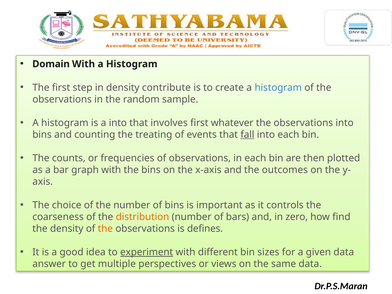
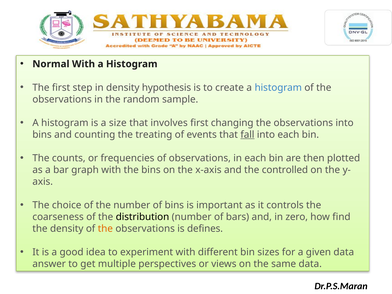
Domain: Domain -> Normal
contribute: contribute -> hypothesis
a into: into -> size
whatever: whatever -> changing
outcomes: outcomes -> controlled
distribution colour: orange -> black
experiment underline: present -> none
